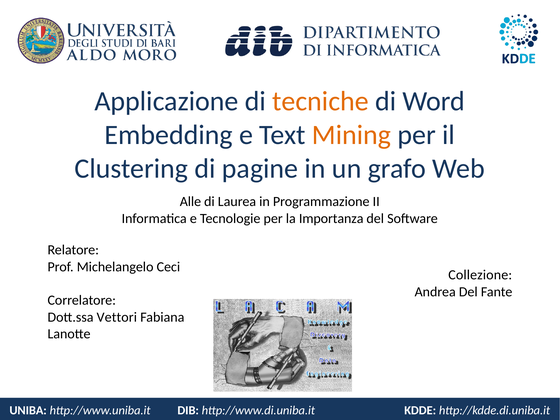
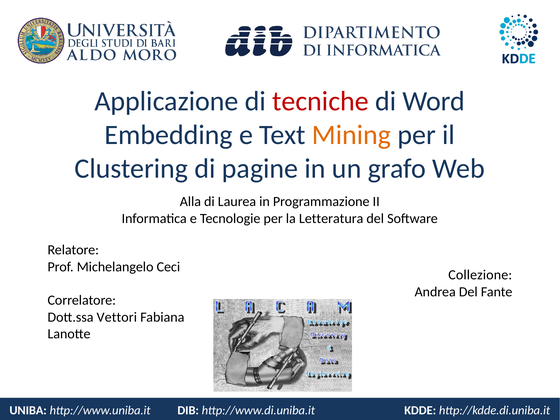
tecniche colour: orange -> red
Alle: Alle -> Alla
Importanza: Importanza -> Letteratura
